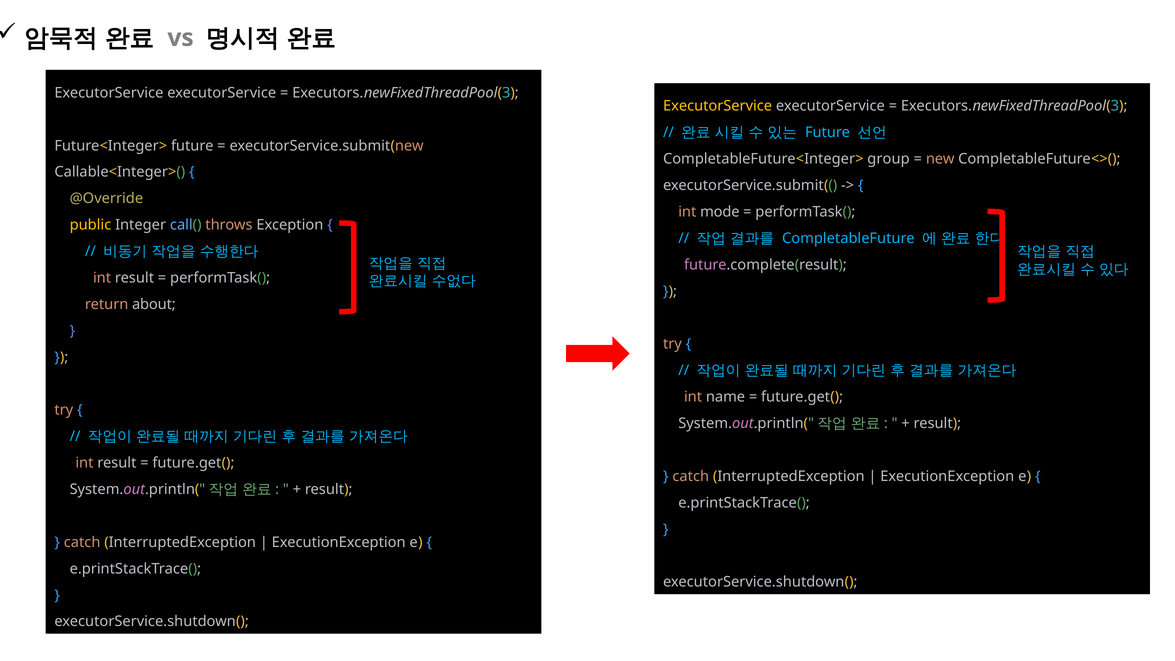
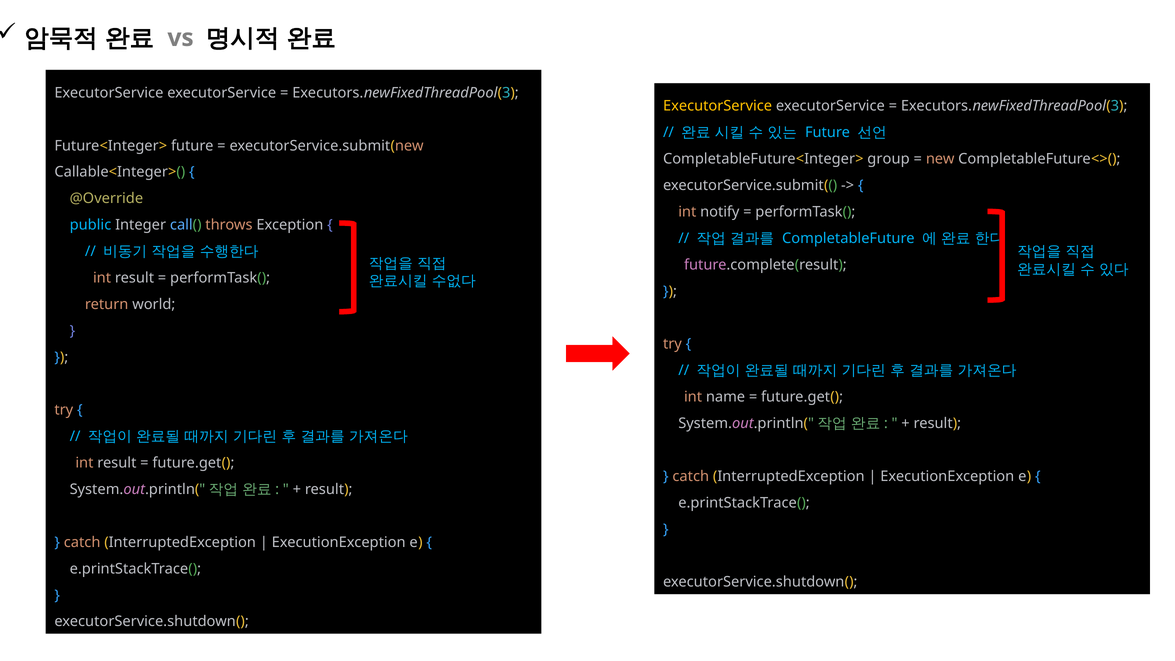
mode: mode -> notify
public colour: yellow -> light blue
about: about -> world
